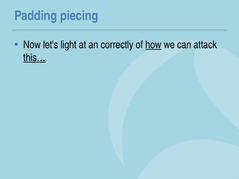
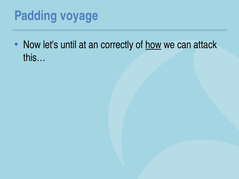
piecing: piecing -> voyage
light: light -> until
this… underline: present -> none
